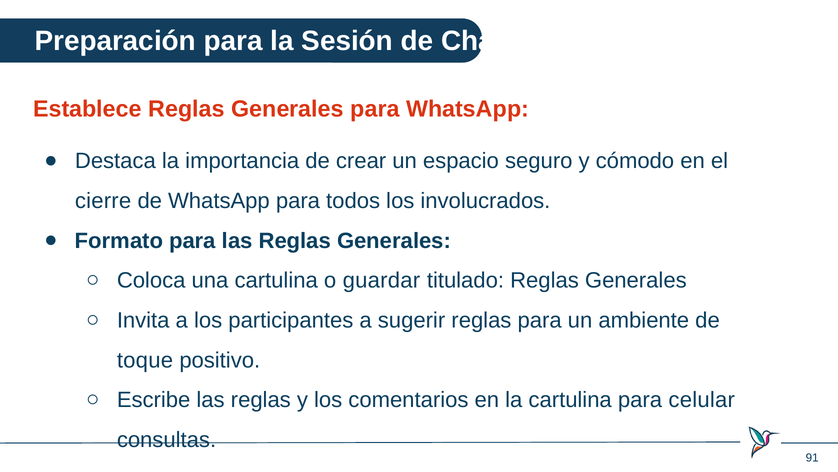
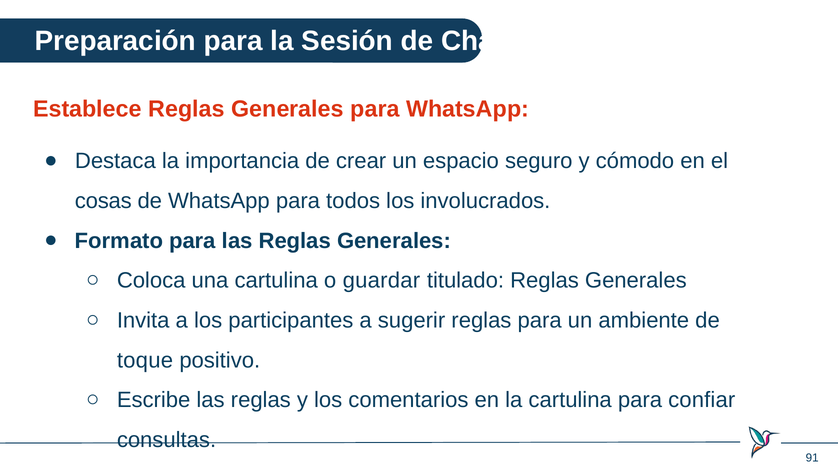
cierre: cierre -> cosas
celular: celular -> confiar
